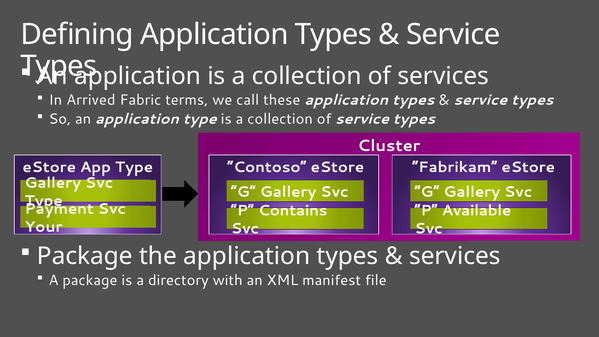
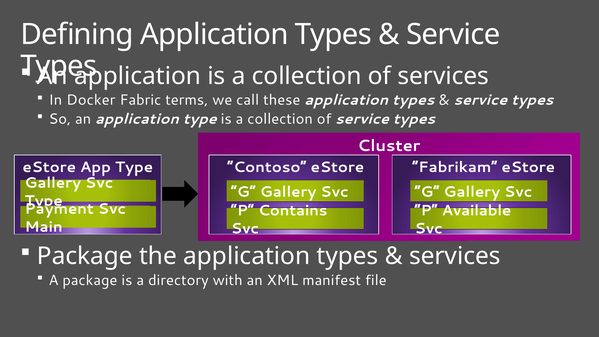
Arrived: Arrived -> Docker
Your: Your -> Main
